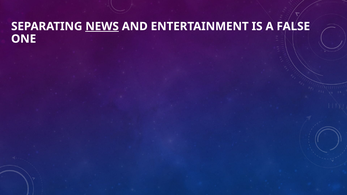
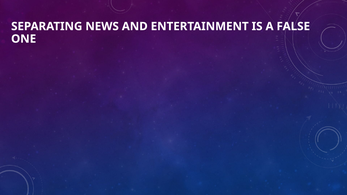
NEWS underline: present -> none
